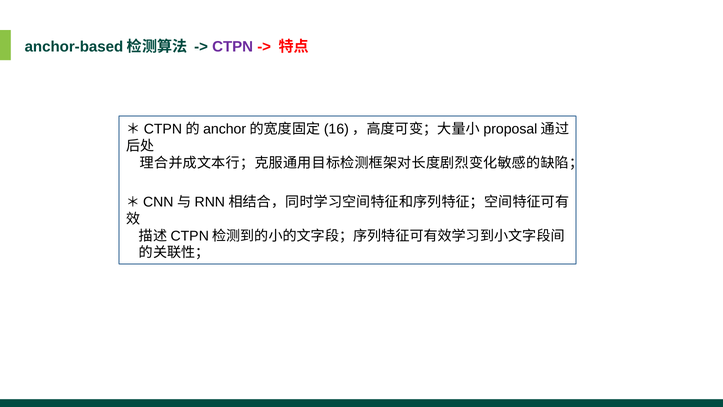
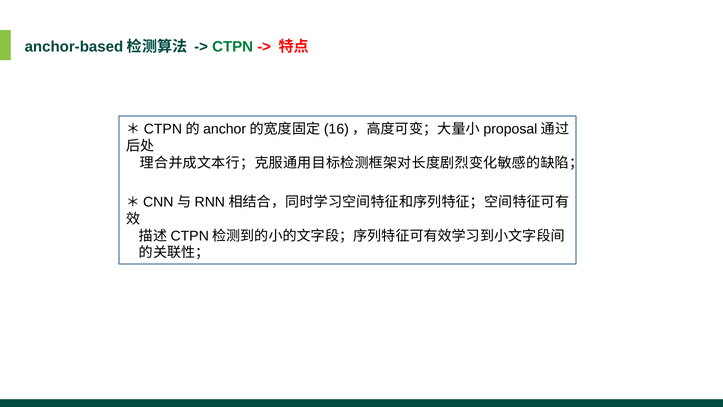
CTPN colour: purple -> green
